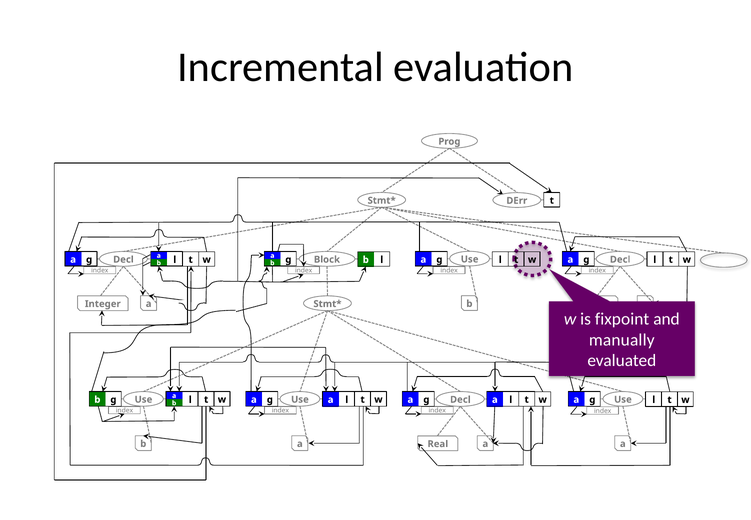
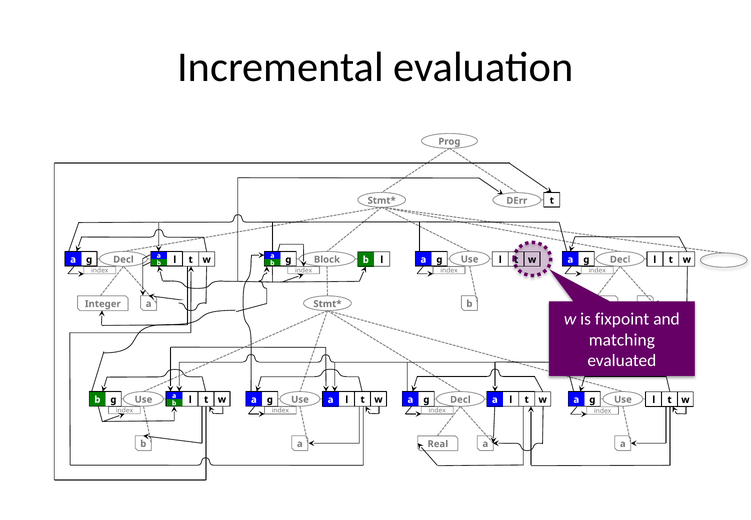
manually: manually -> matching
